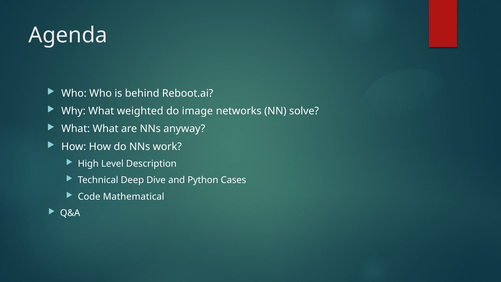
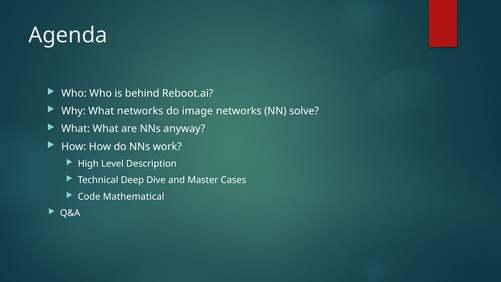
What weighted: weighted -> networks
Python: Python -> Master
